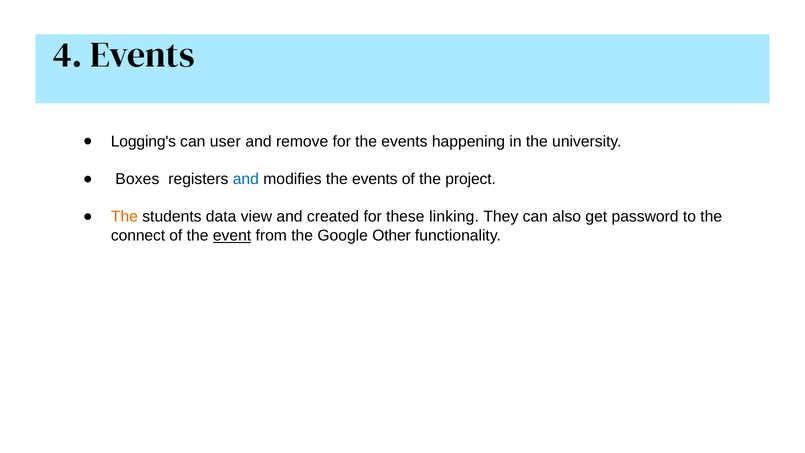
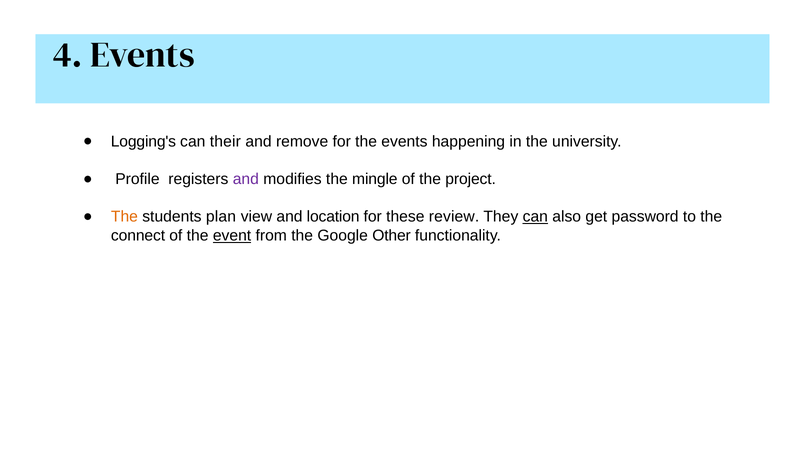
user: user -> their
Boxes: Boxes -> Profile
and at (246, 179) colour: blue -> purple
modifies the events: events -> mingle
data: data -> plan
created: created -> location
linking: linking -> review
can at (535, 217) underline: none -> present
